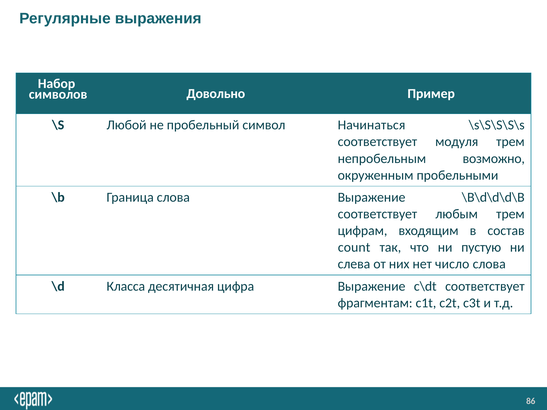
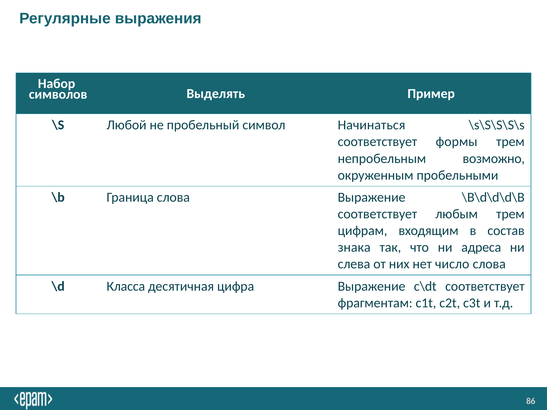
Довольно: Довольно -> Выделять
модуля: модуля -> формы
count: count -> знака
пустую: пустую -> адреса
